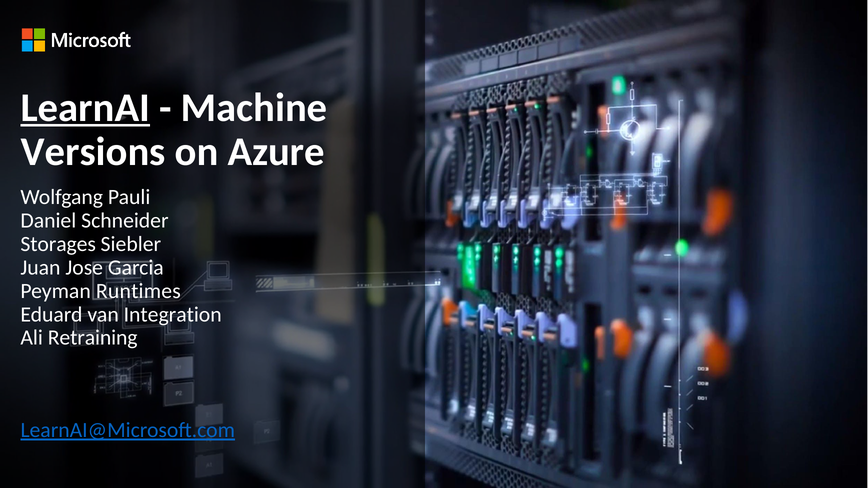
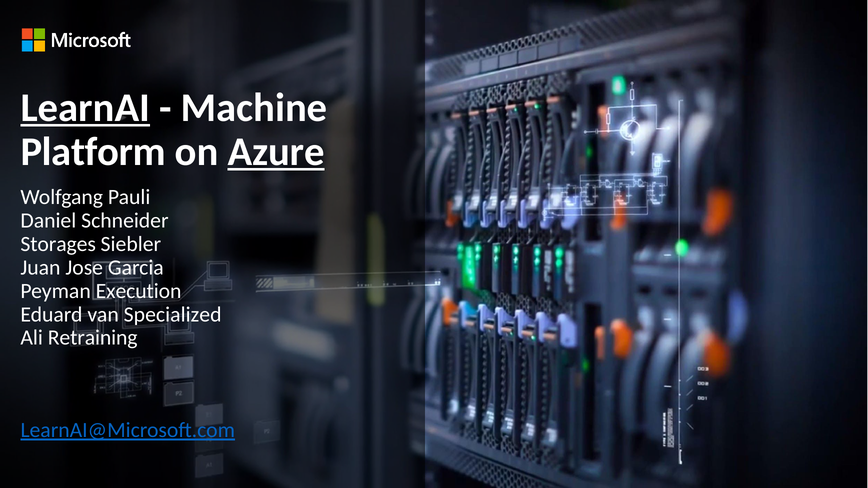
Versions: Versions -> Platform
Azure underline: none -> present
Runtimes: Runtimes -> Execution
Integration: Integration -> Specialized
